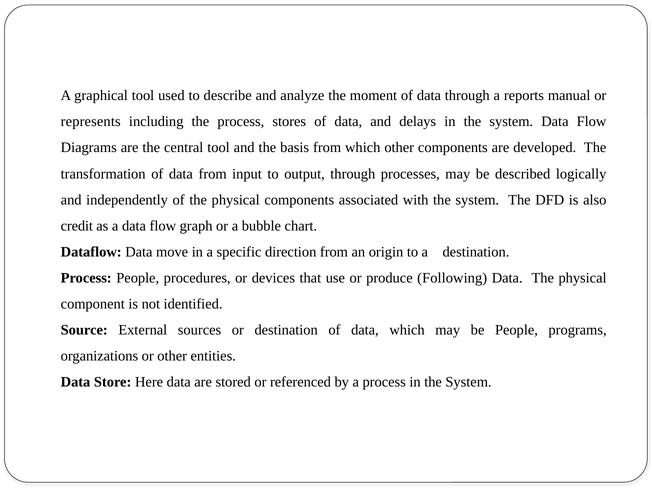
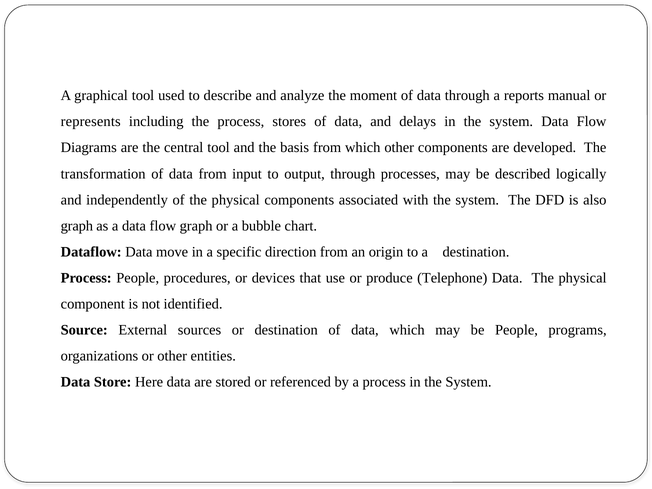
credit at (77, 226): credit -> graph
Following: Following -> Telephone
